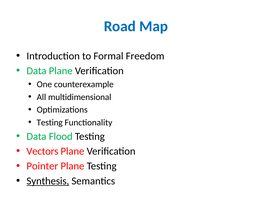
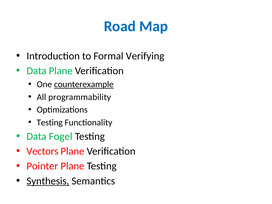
Freedom: Freedom -> Verifying
counterexample underline: none -> present
multidimensional: multidimensional -> programmability
Flood: Flood -> Fogel
